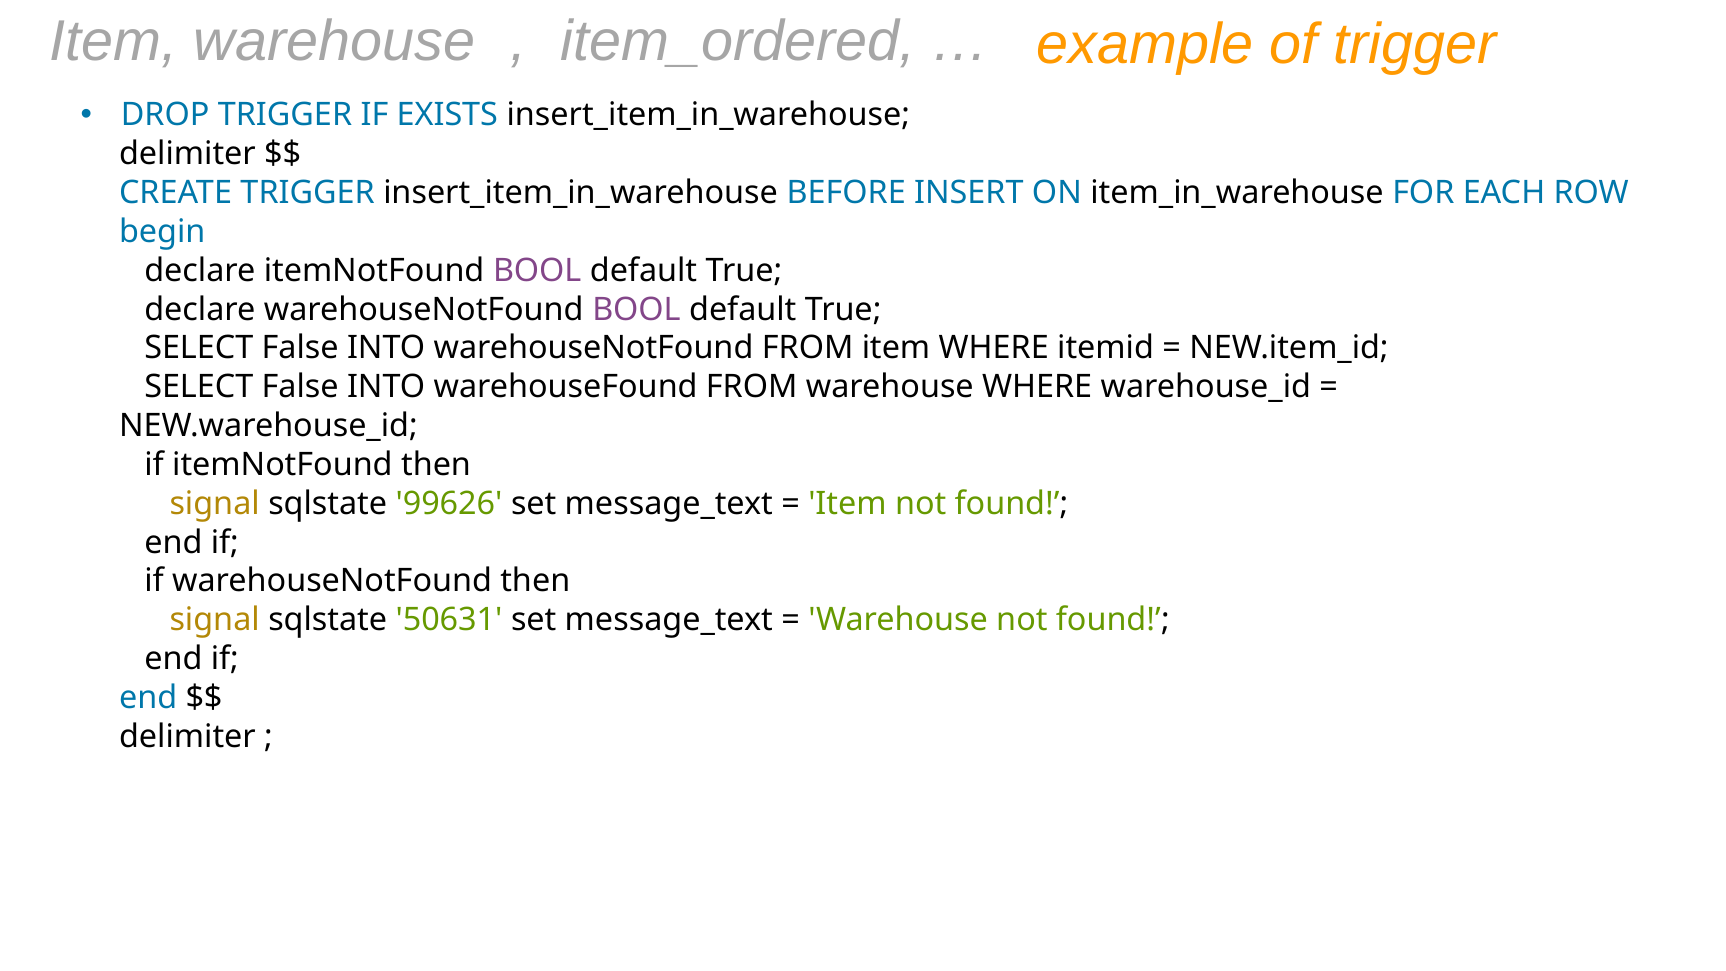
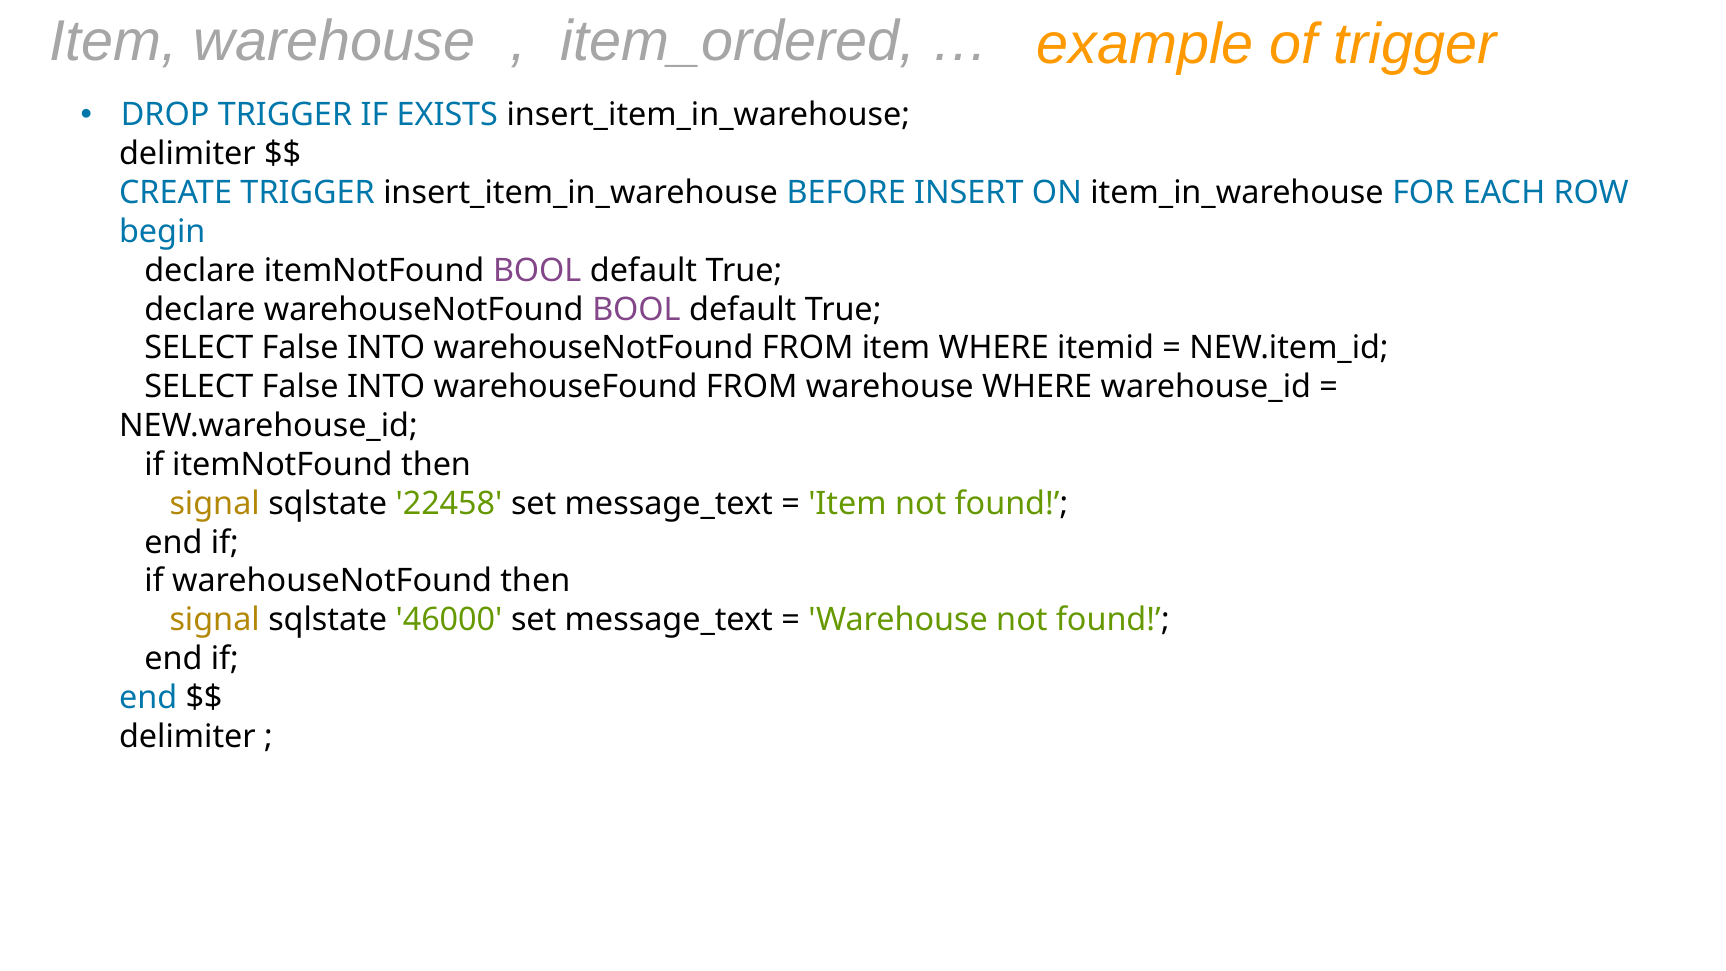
99626: 99626 -> 22458
50631: 50631 -> 46000
